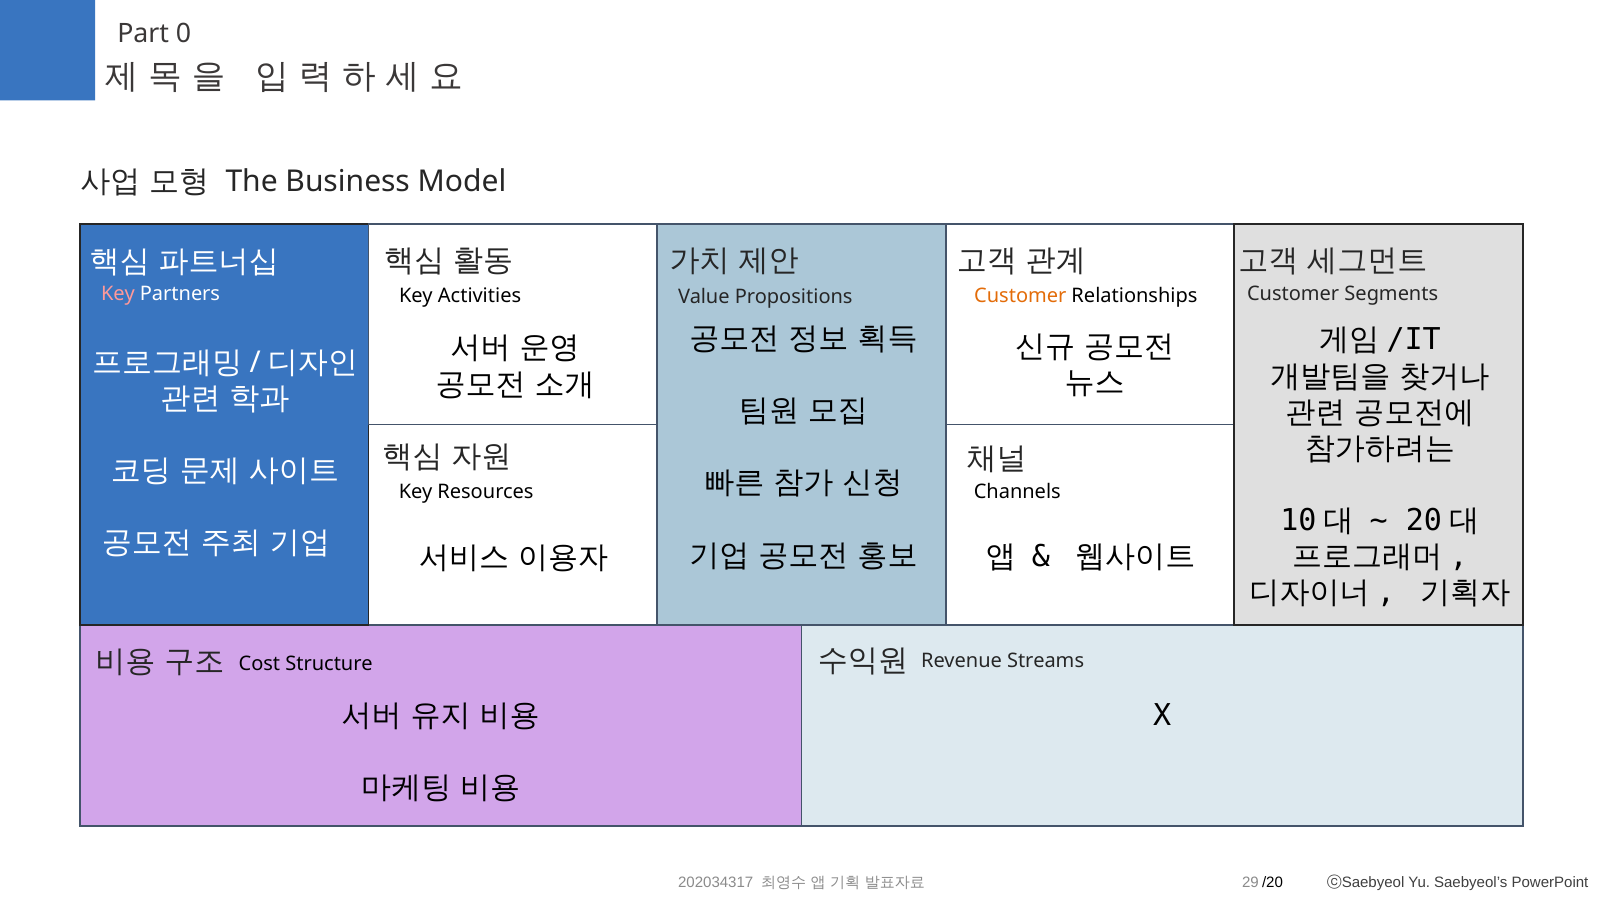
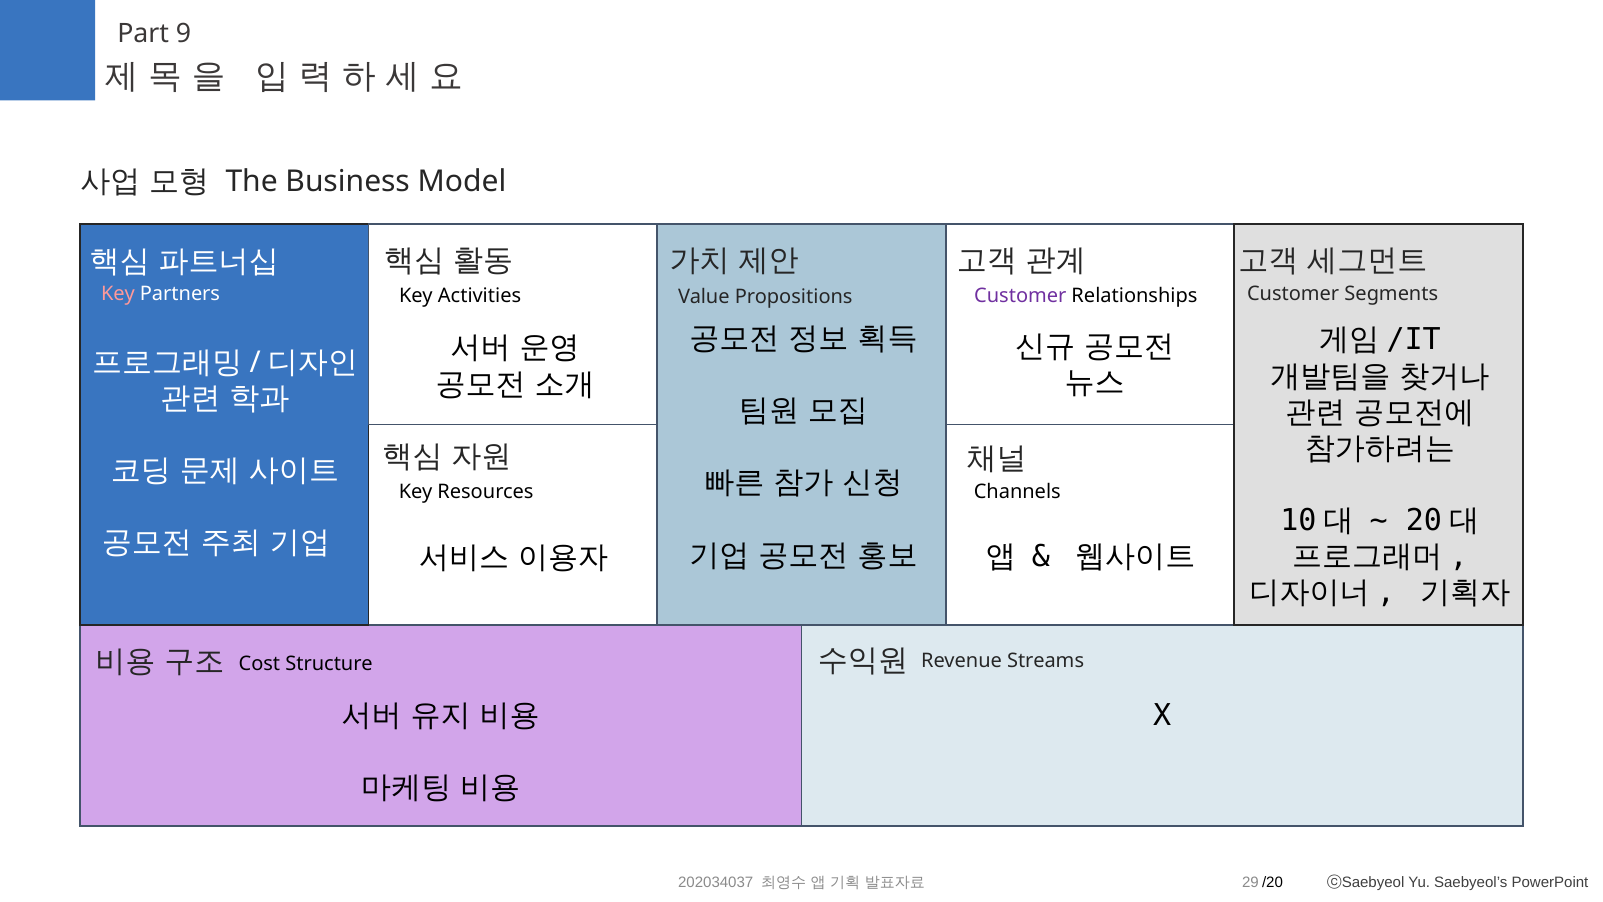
0: 0 -> 9
Customer at (1020, 295) colour: orange -> purple
202034317: 202034317 -> 202034037
